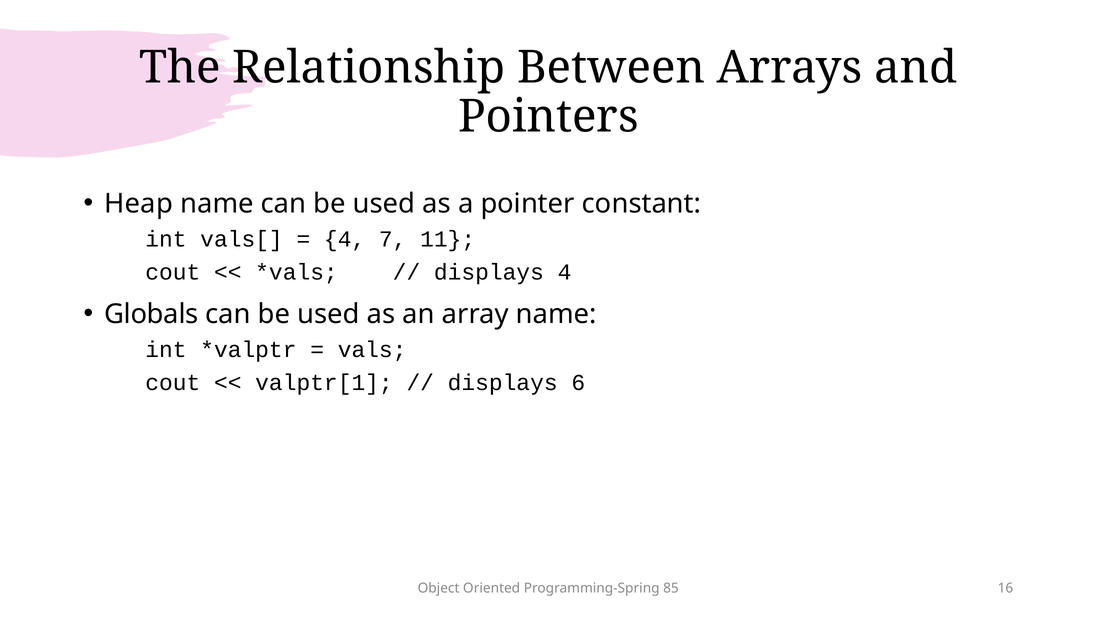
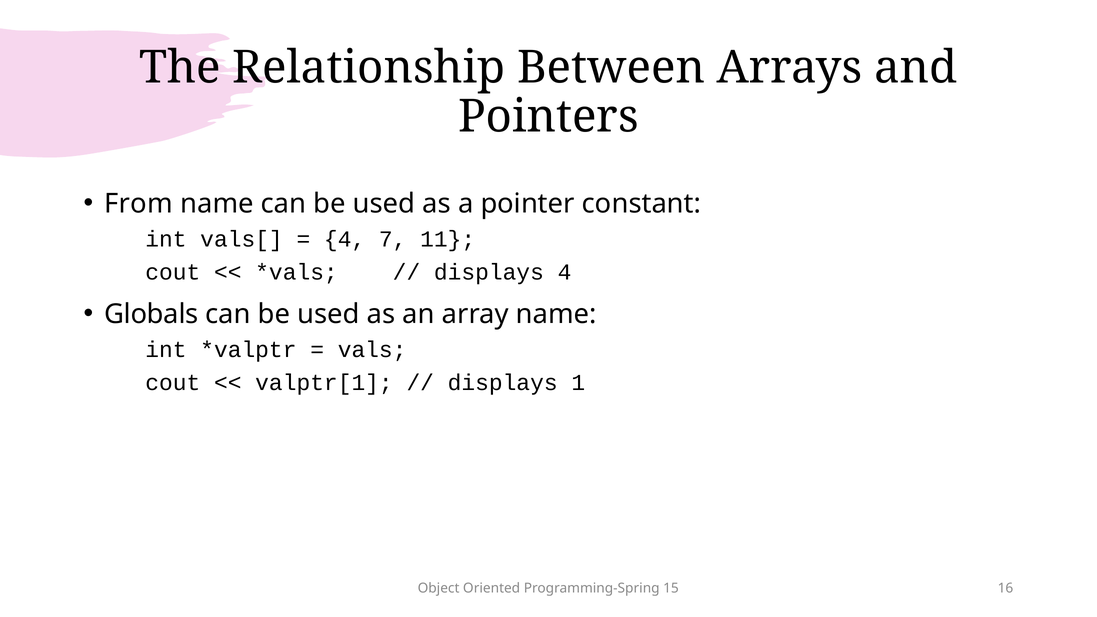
Heap: Heap -> From
6: 6 -> 1
85: 85 -> 15
